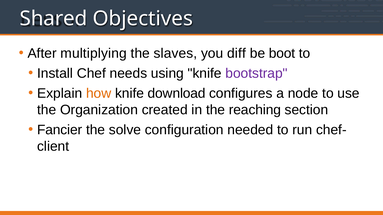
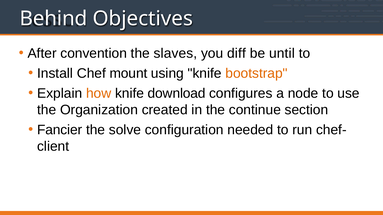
Shared: Shared -> Behind
multiplying: multiplying -> convention
boot: boot -> until
needs: needs -> mount
bootstrap colour: purple -> orange
reaching: reaching -> continue
